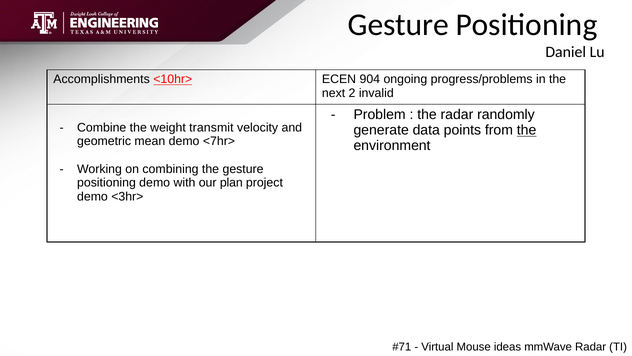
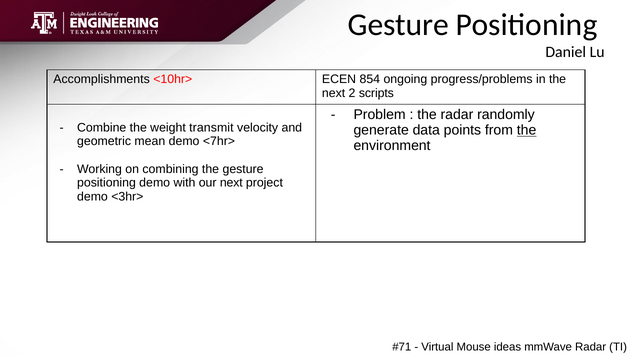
<10hr> underline: present -> none
904: 904 -> 854
invalid: invalid -> scripts
our plan: plan -> next
